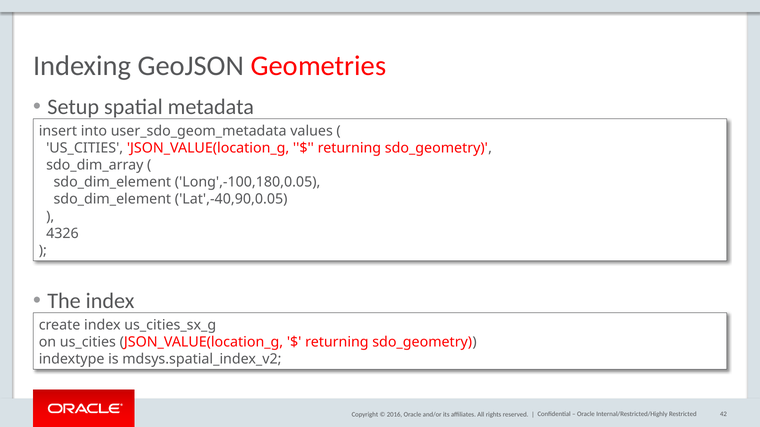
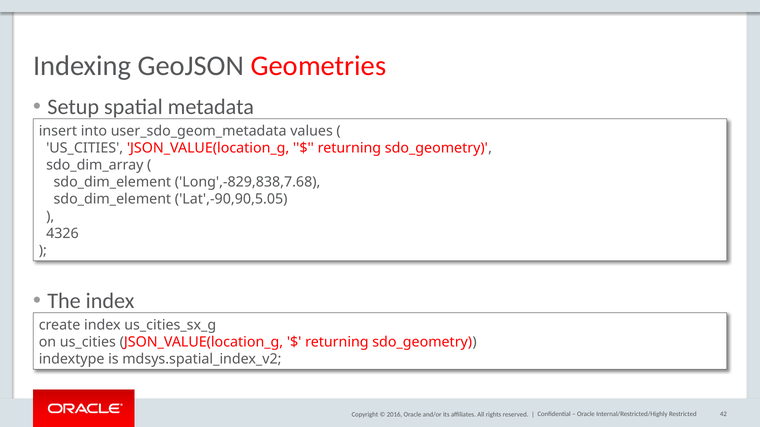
Long',-100,180,0.05: Long',-100,180,0.05 -> Long',-829,838,7.68
Lat',-40,90,0.05: Lat',-40,90,0.05 -> Lat',-90,90,5.05
